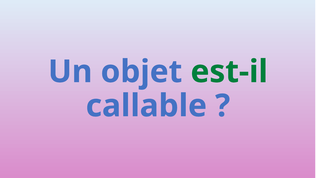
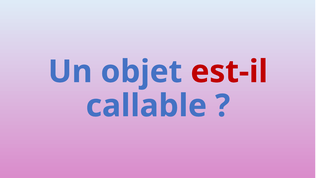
est-il colour: green -> red
